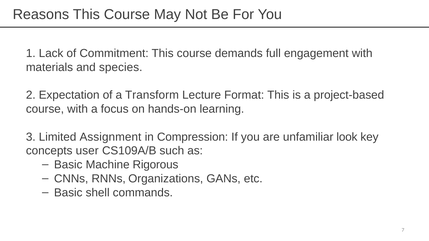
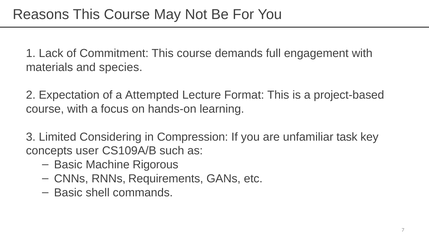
Transform: Transform -> Attempted
Assignment: Assignment -> Considering
look: look -> task
Organizations: Organizations -> Requirements
